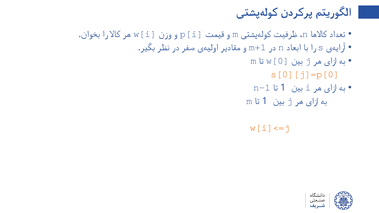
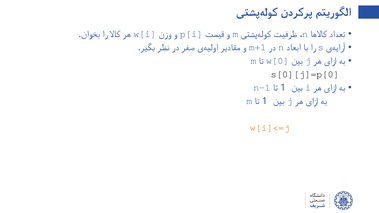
s[0][j]=p[0 colour: orange -> black
